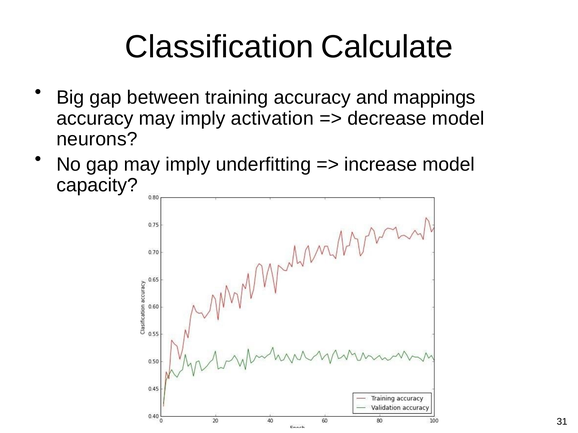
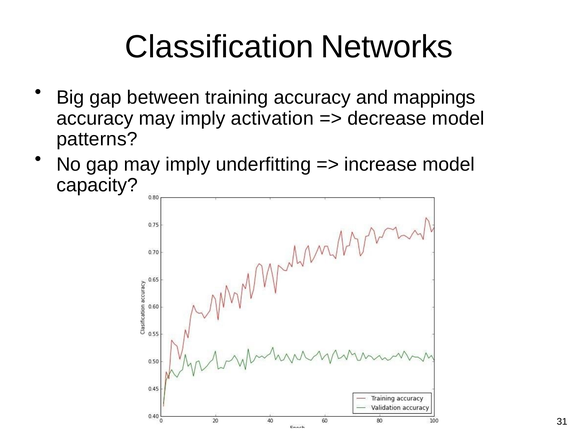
Calculate: Calculate -> Networks
neurons: neurons -> patterns
